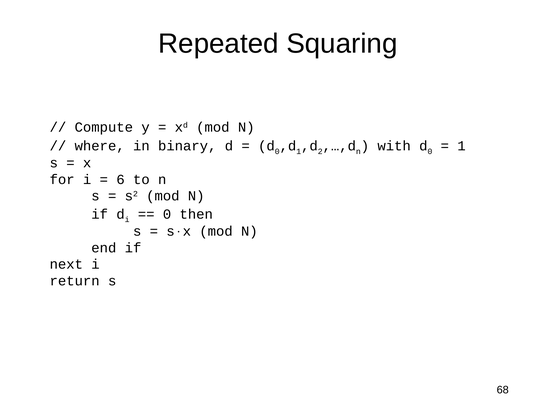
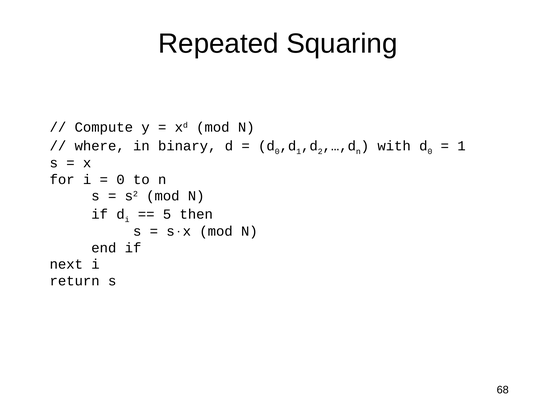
6 at (121, 179): 6 -> 0
0 at (167, 214): 0 -> 5
